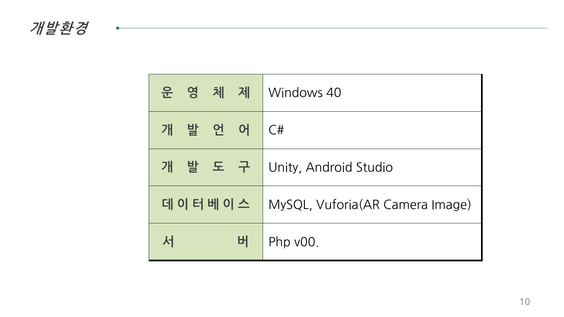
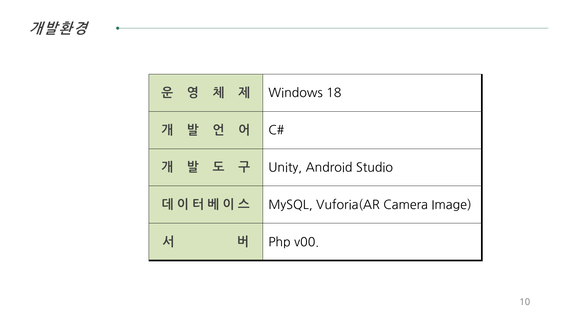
40: 40 -> 18
